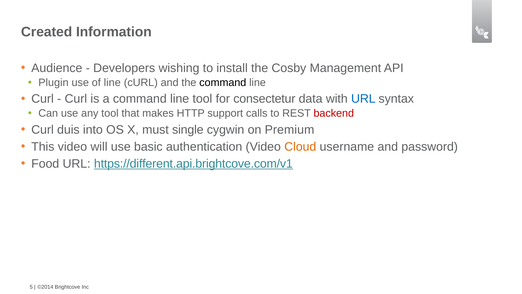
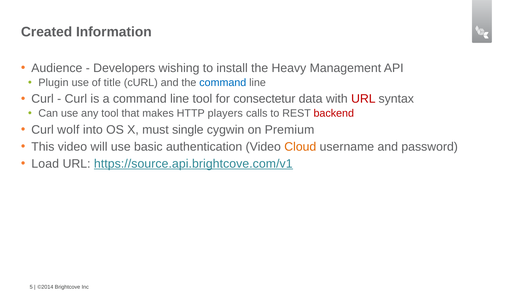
Cosby: Cosby -> Heavy
of line: line -> title
command at (223, 82) colour: black -> blue
URL at (363, 99) colour: blue -> red
support: support -> players
duis: duis -> wolf
Food: Food -> Load
https://different.api.brightcove.com/v1: https://different.api.brightcove.com/v1 -> https://source.api.brightcove.com/v1
